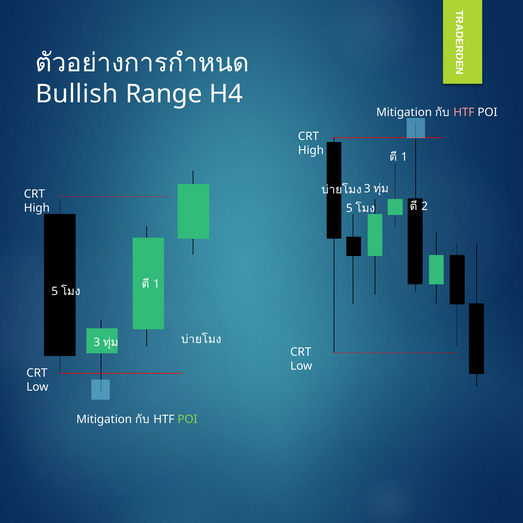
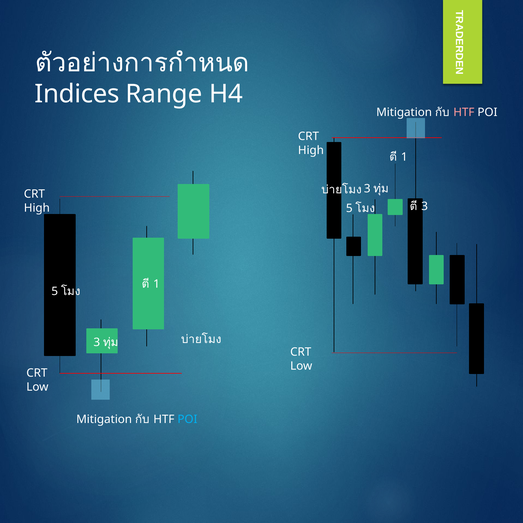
Bullish: Bullish -> Indices
2 at (425, 206): 2 -> 3
POI at (187, 419) colour: light green -> light blue
